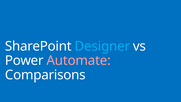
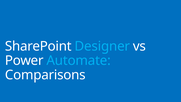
Automate colour: pink -> light blue
